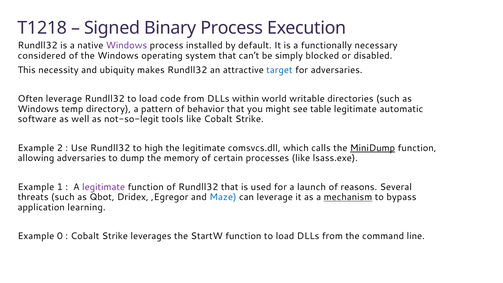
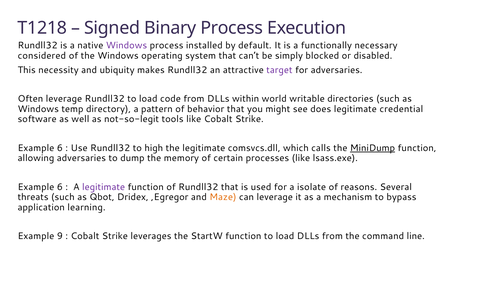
target colour: blue -> purple
table: table -> does
automatic: automatic -> credential
2 at (60, 148): 2 -> 6
1 at (60, 187): 1 -> 6
launch: launch -> isolate
Maze colour: blue -> orange
mechanism underline: present -> none
0: 0 -> 9
